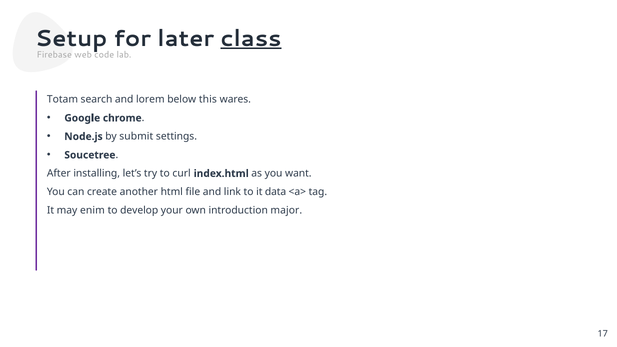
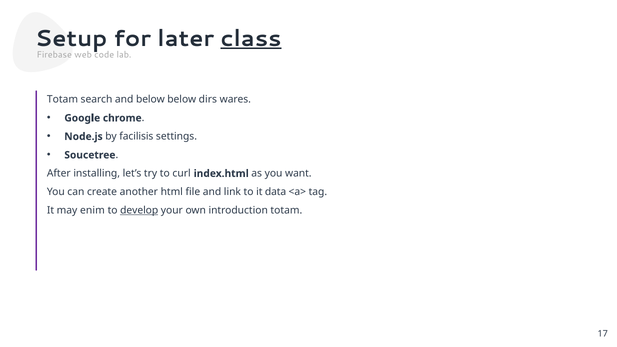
and lorem: lorem -> below
this: this -> dirs
submit: submit -> facilisis
develop underline: none -> present
introduction major: major -> totam
